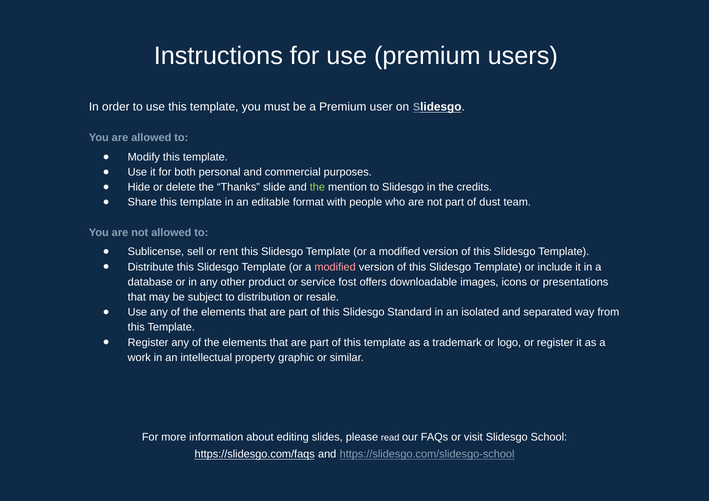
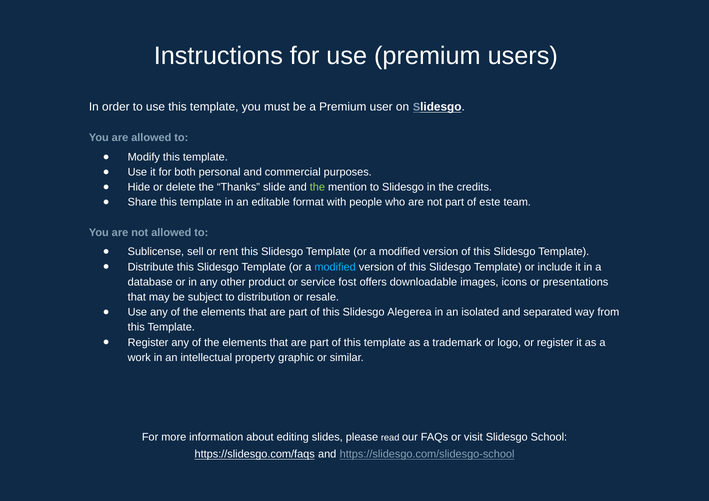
dust: dust -> este
modified at (335, 267) colour: pink -> light blue
Standard: Standard -> Alegerea
